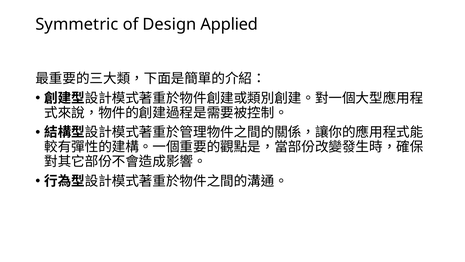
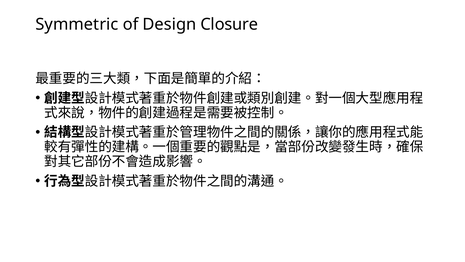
Applied: Applied -> Closure
